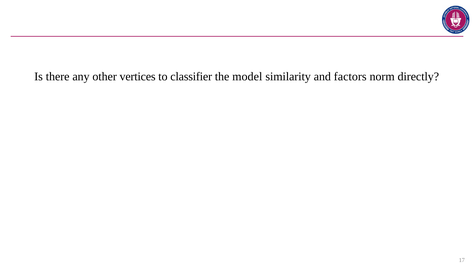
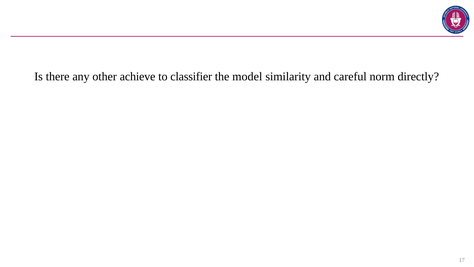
vertices: vertices -> achieve
factors: factors -> careful
